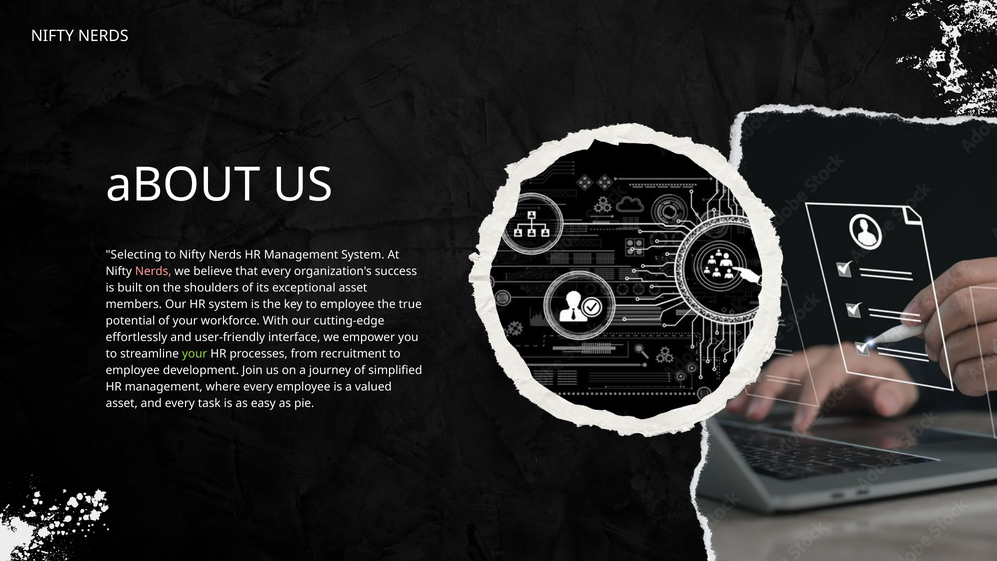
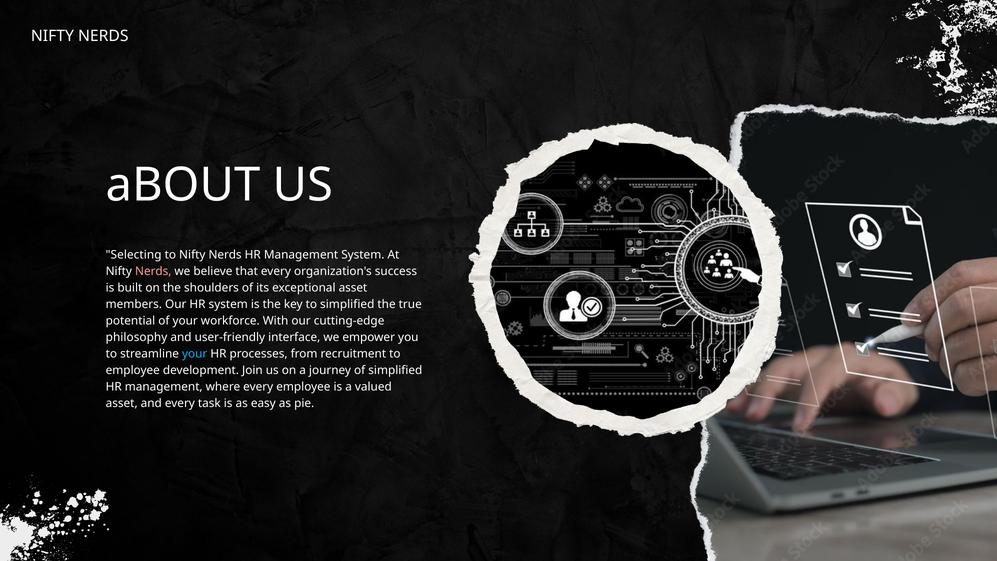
key to employee: employee -> simplified
effortlessly: effortlessly -> philosophy
your at (195, 354) colour: light green -> light blue
